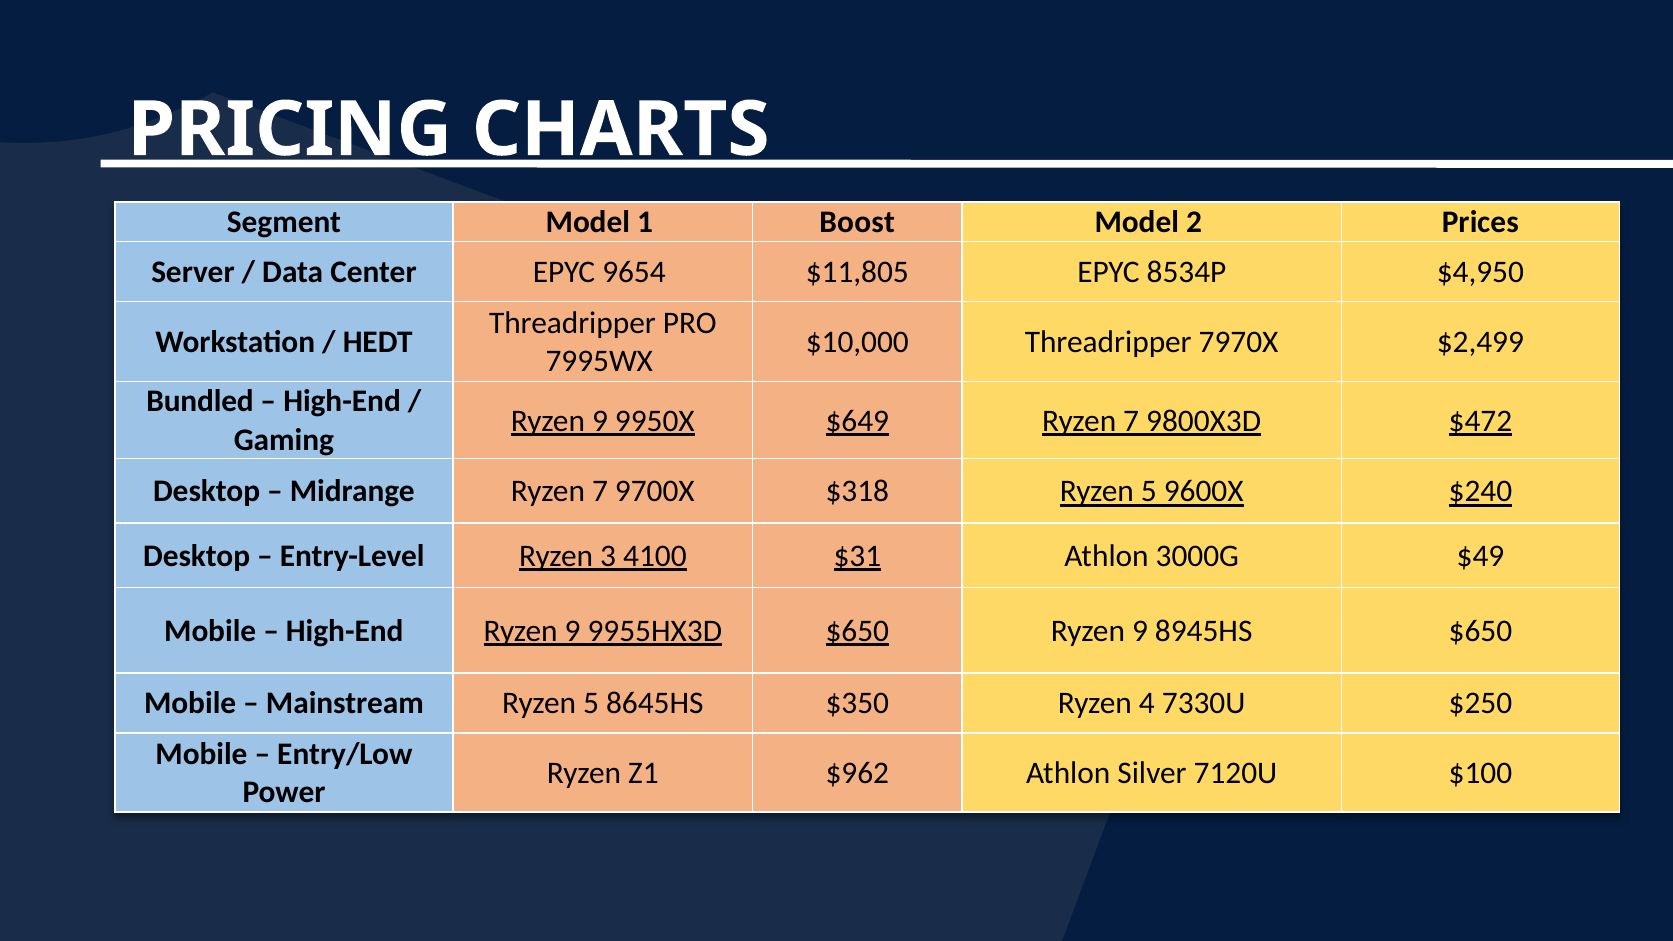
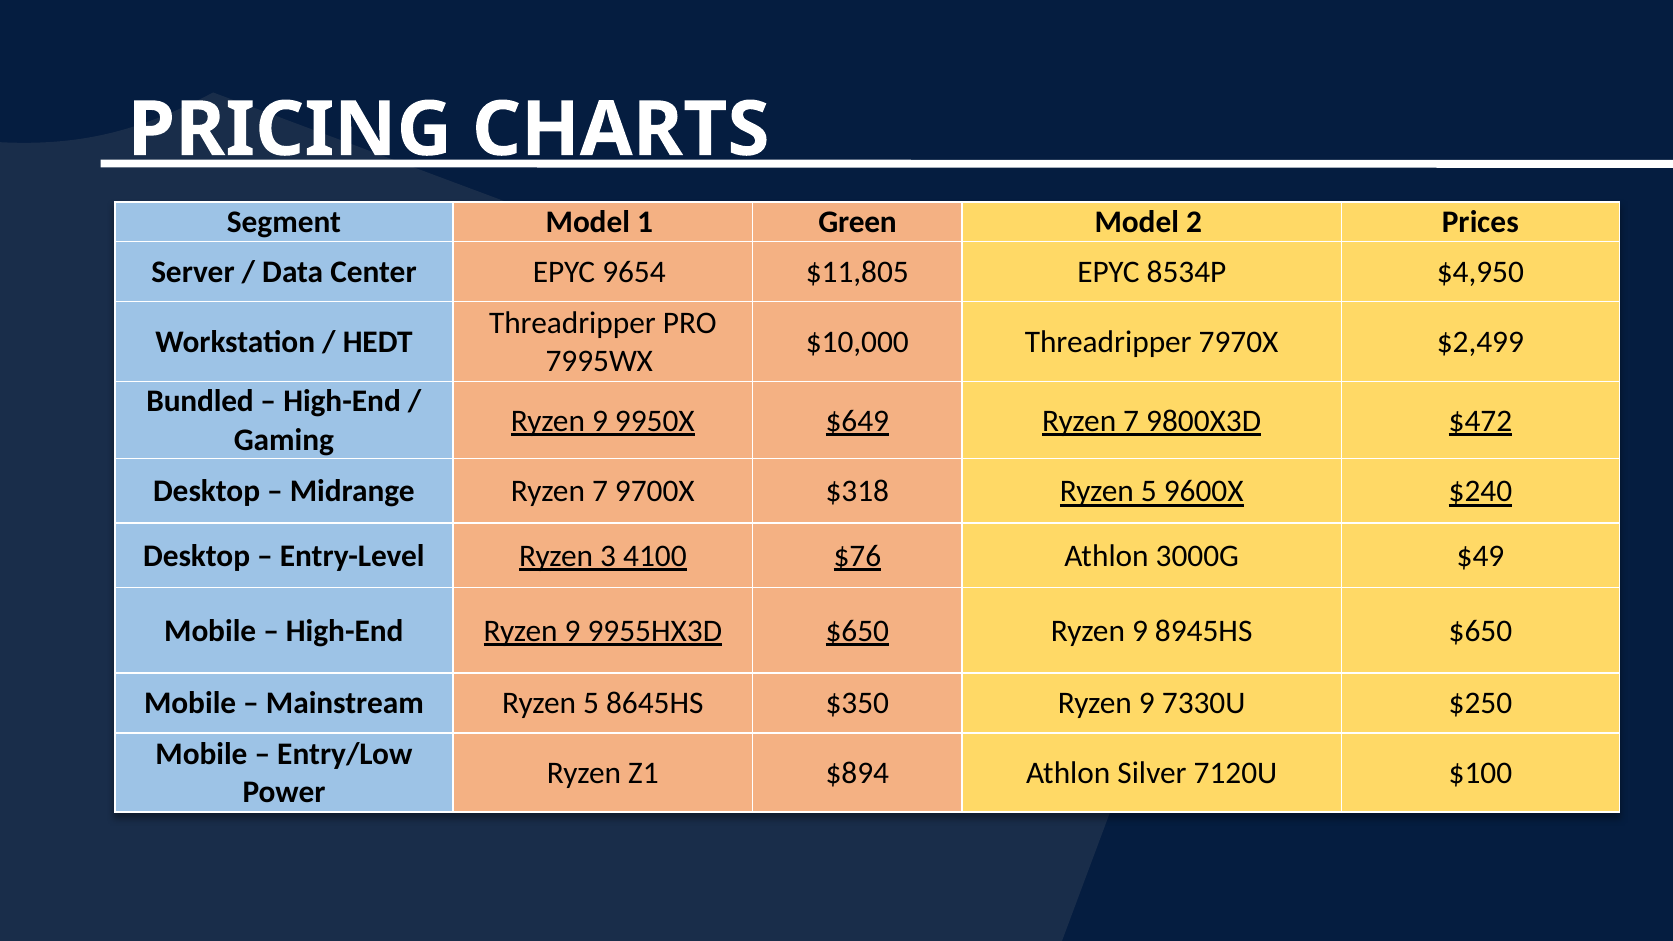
Boost: Boost -> Green
$31: $31 -> $76
$350 Ryzen 4: 4 -> 9
$962: $962 -> $894
